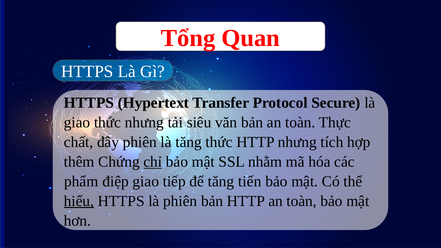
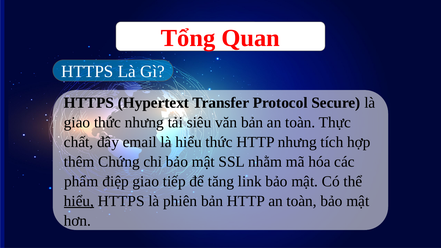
đây phiên: phiên -> email
là tăng: tăng -> hiểu
chỉ underline: present -> none
tiến: tiến -> link
